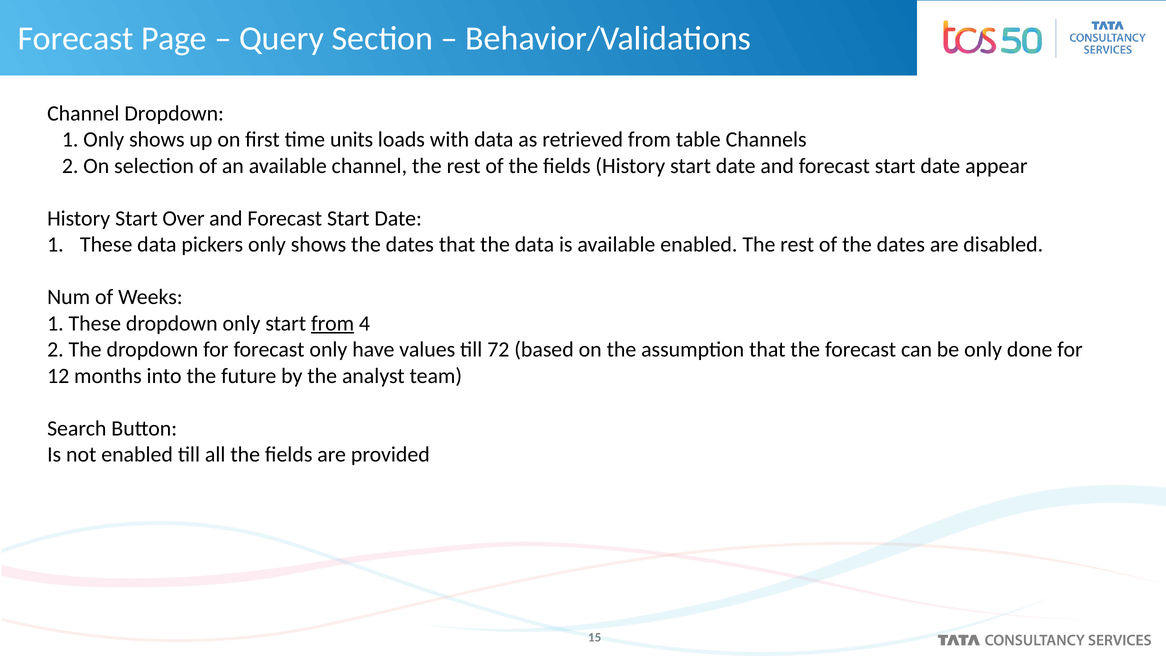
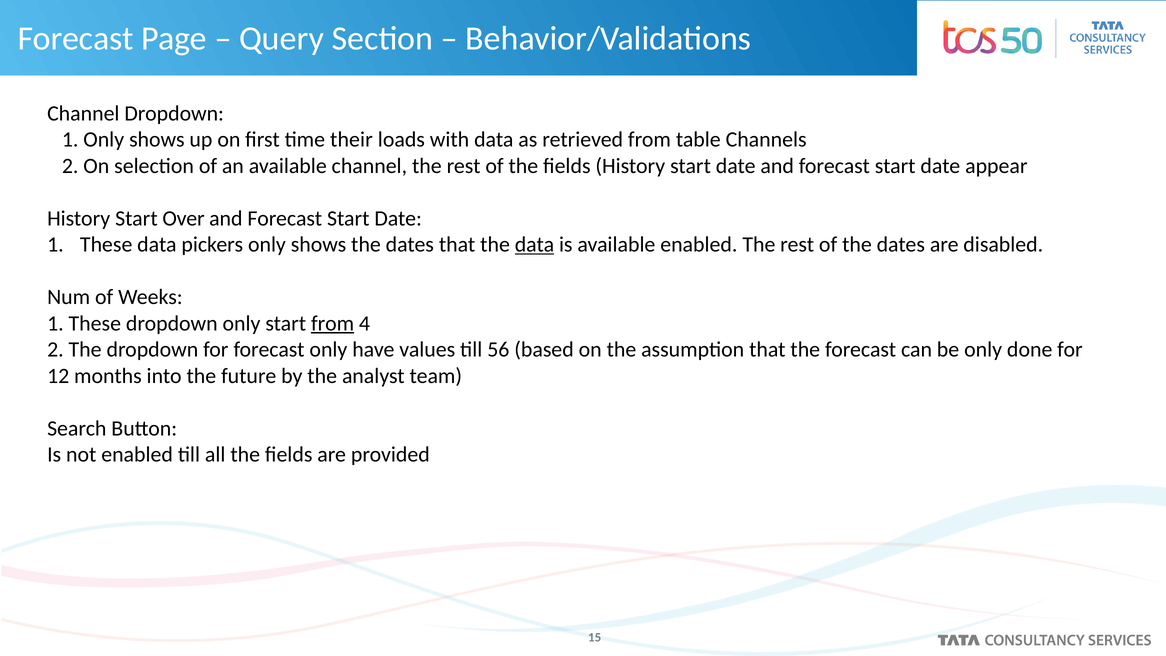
units: units -> their
data at (534, 245) underline: none -> present
72: 72 -> 56
